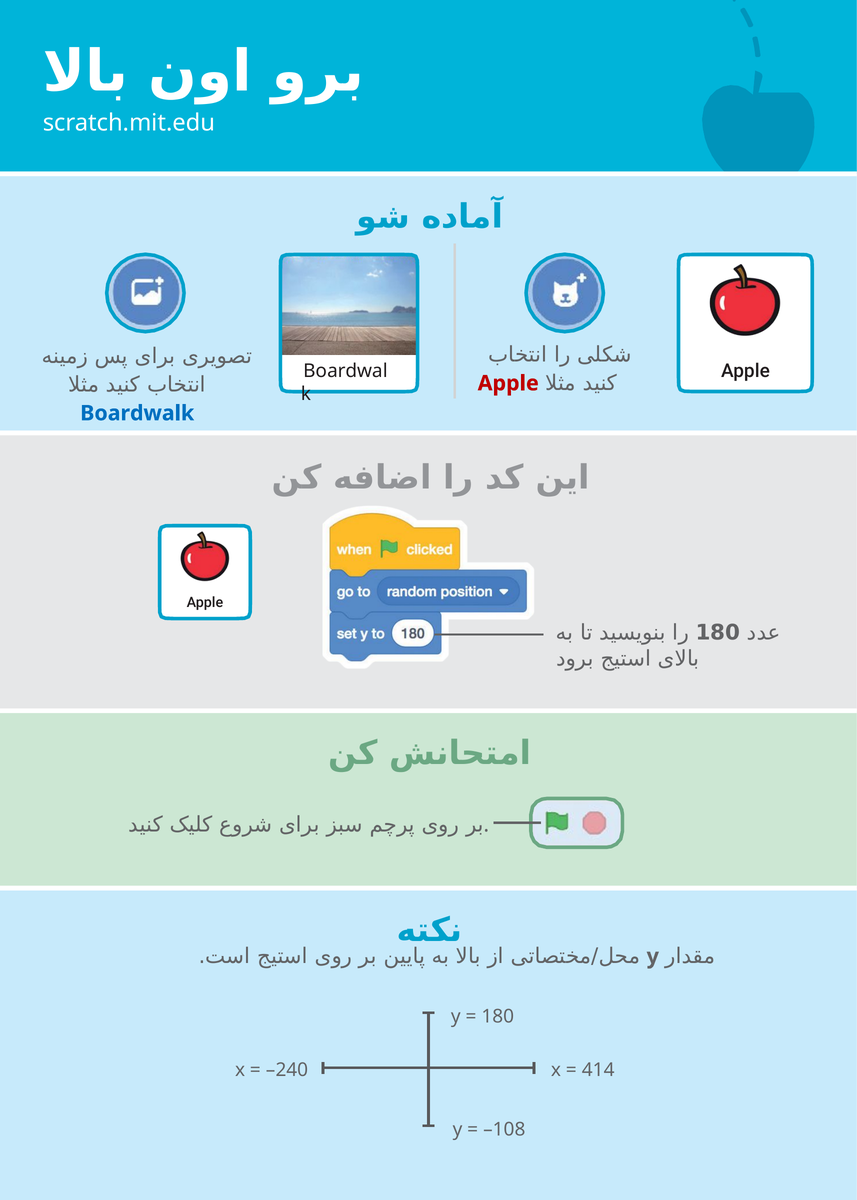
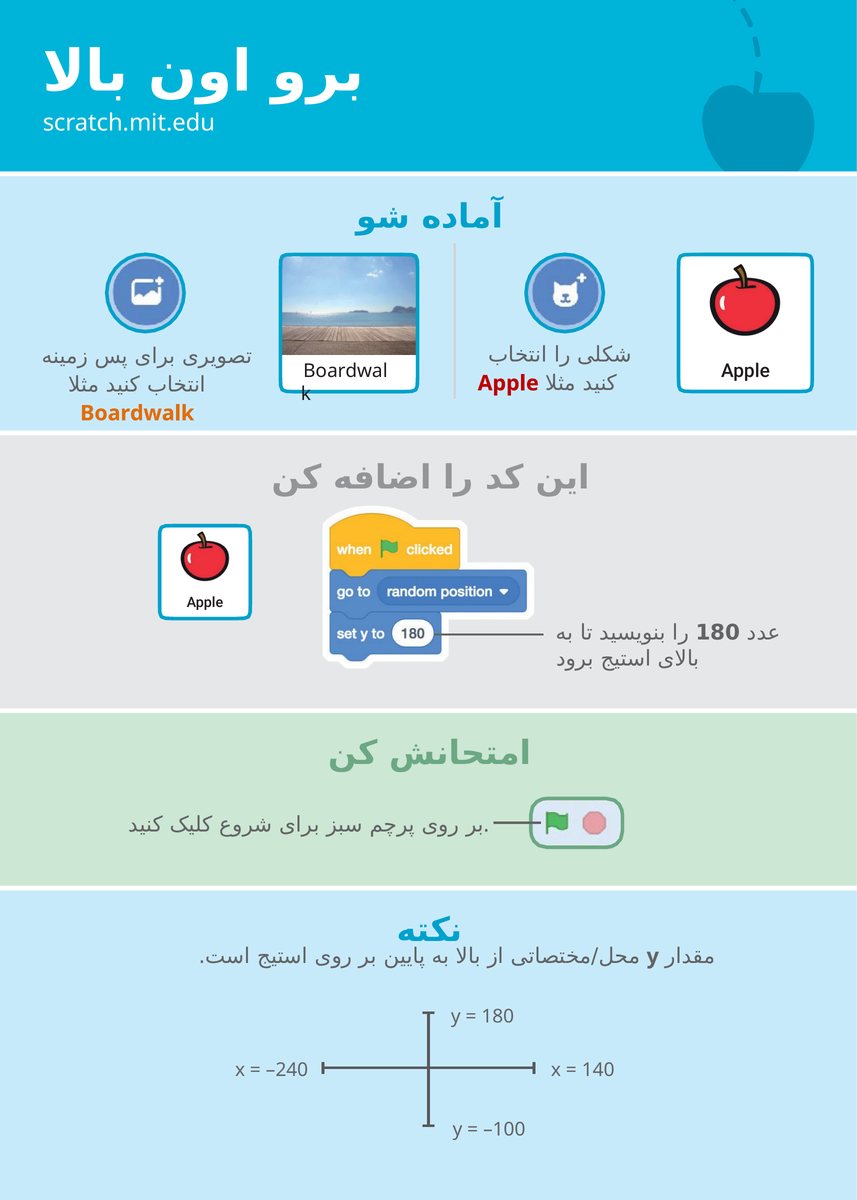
Boardwalk colour: blue -> orange
414: 414 -> 140
–108: –108 -> –100
